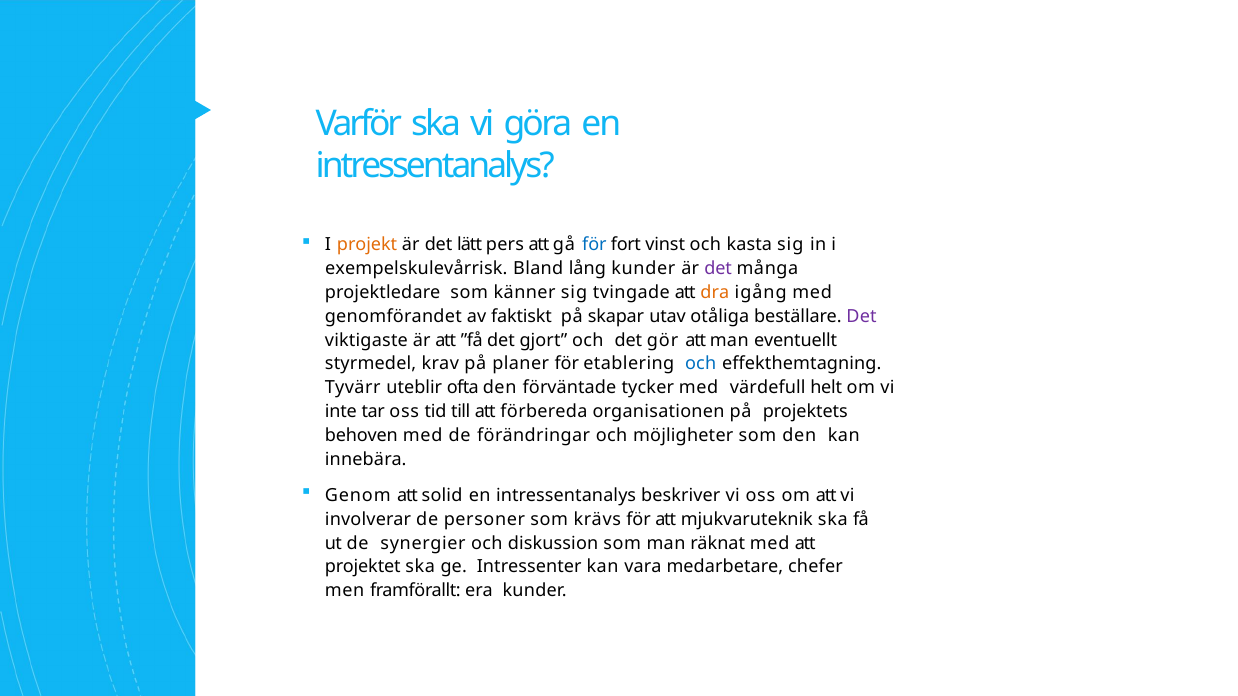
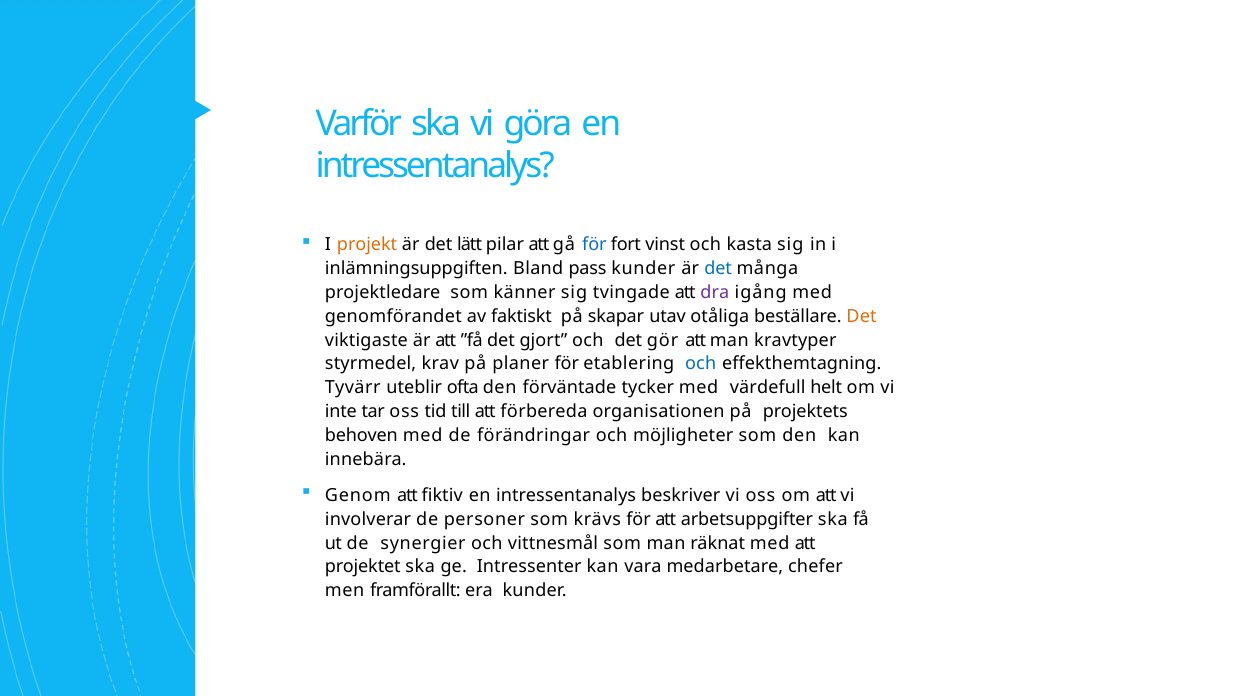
pers: pers -> pilar
exempelskulevårrisk: exempelskulevårrisk -> inlämningsuppgiften
lång: lång -> pass
det at (718, 269) colour: purple -> blue
dra colour: orange -> purple
Det at (862, 316) colour: purple -> orange
eventuellt: eventuellt -> kravtyper
solid: solid -> fiktiv
mjukvaruteknik: mjukvaruteknik -> arbetsuppgifter
diskussion: diskussion -> vittnesmål
